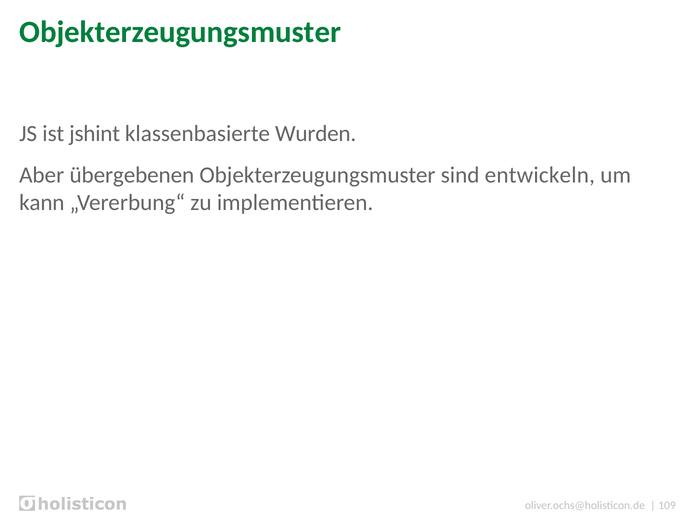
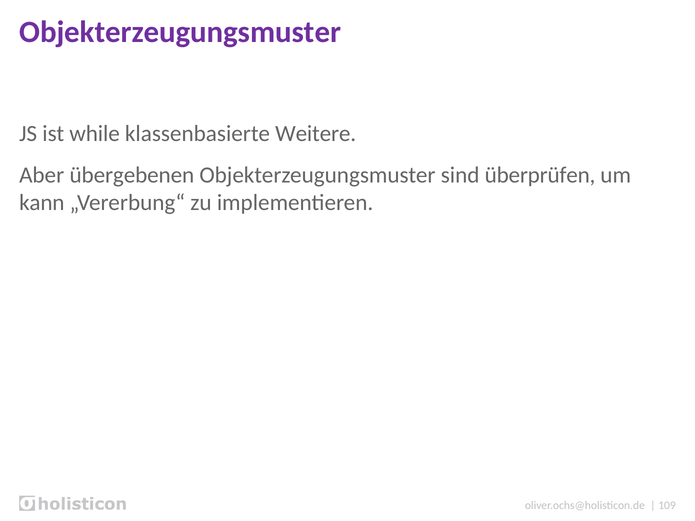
Objekterzeugungsmuster at (180, 32) colour: green -> purple
jshint: jshint -> while
Wurden: Wurden -> Weitere
entwickeln: entwickeln -> überprüfen
